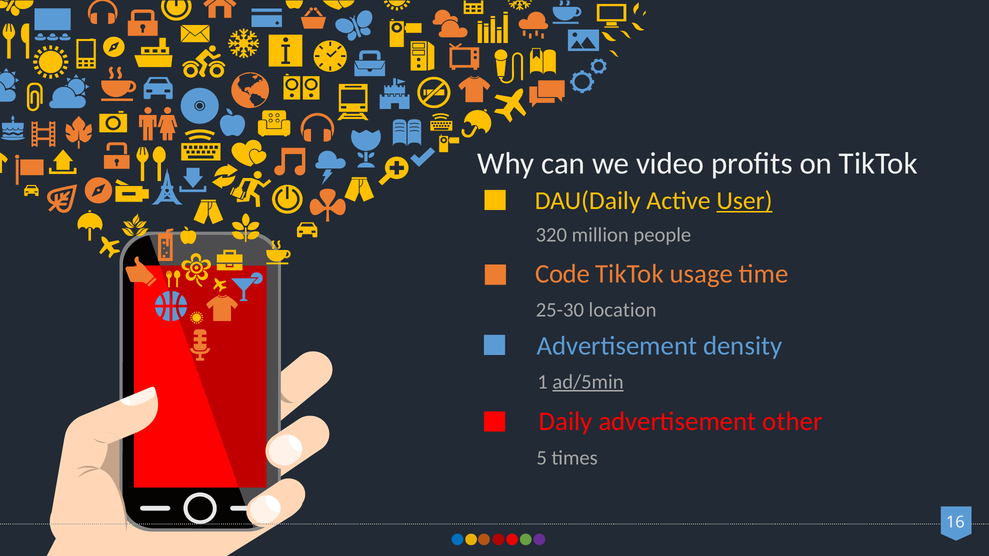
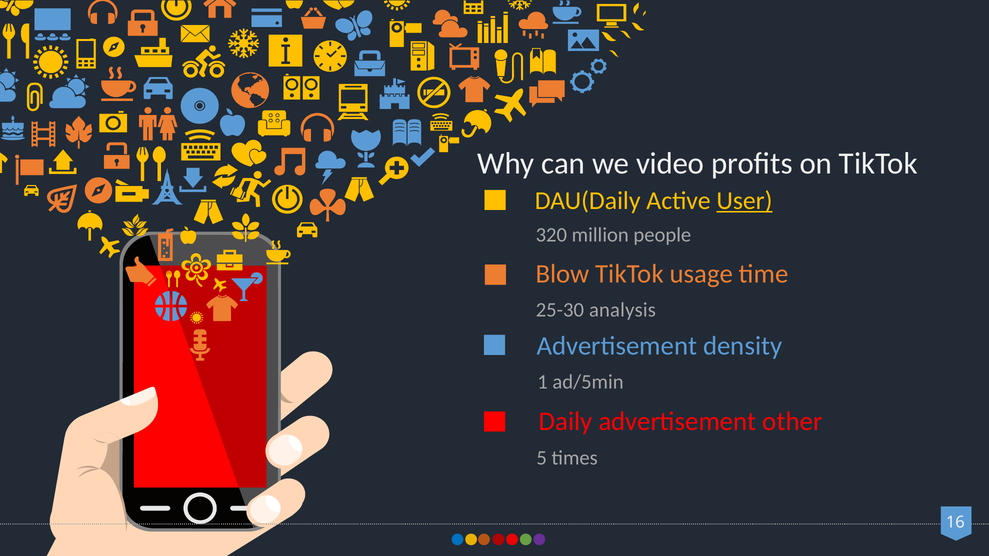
Code: Code -> Blow
location: location -> analysis
ad/5min underline: present -> none
